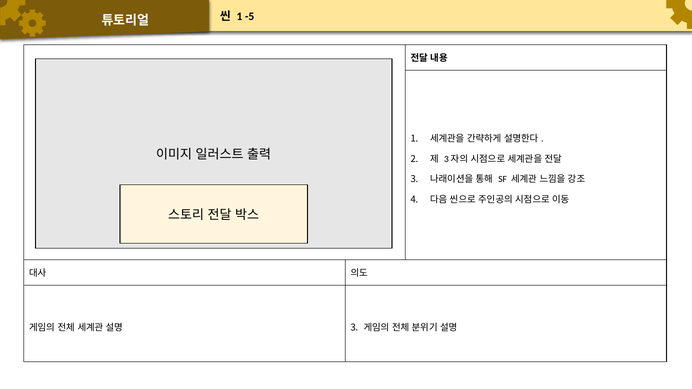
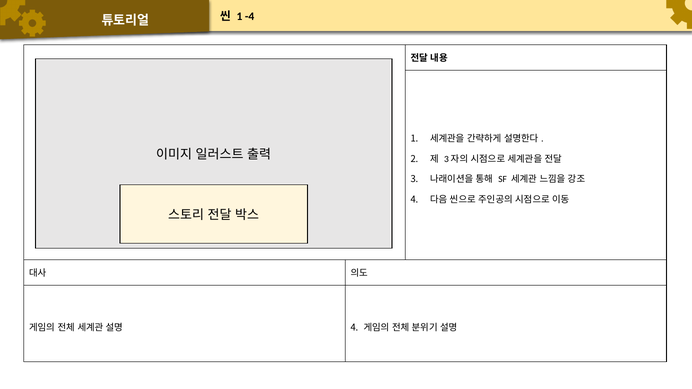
-5: -5 -> -4
3 at (355, 328): 3 -> 4
